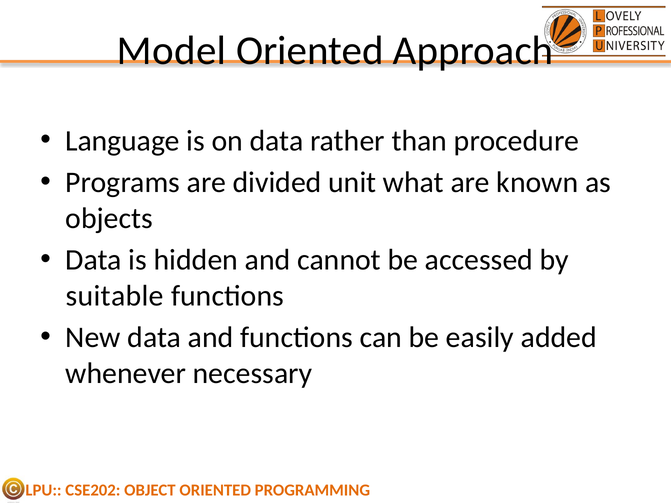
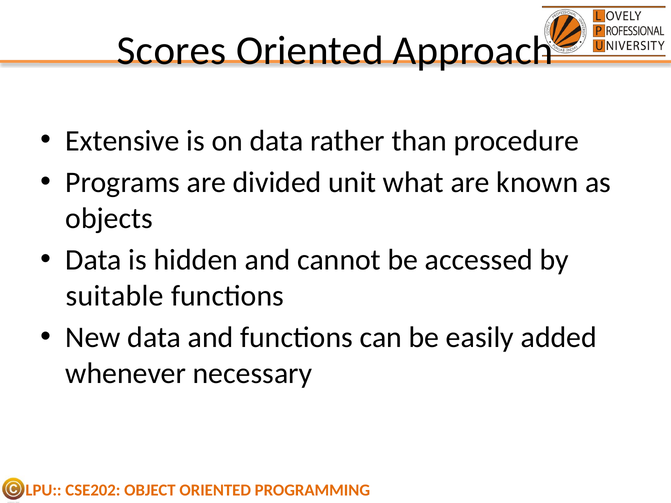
Model: Model -> Scores
Language: Language -> Extensive
